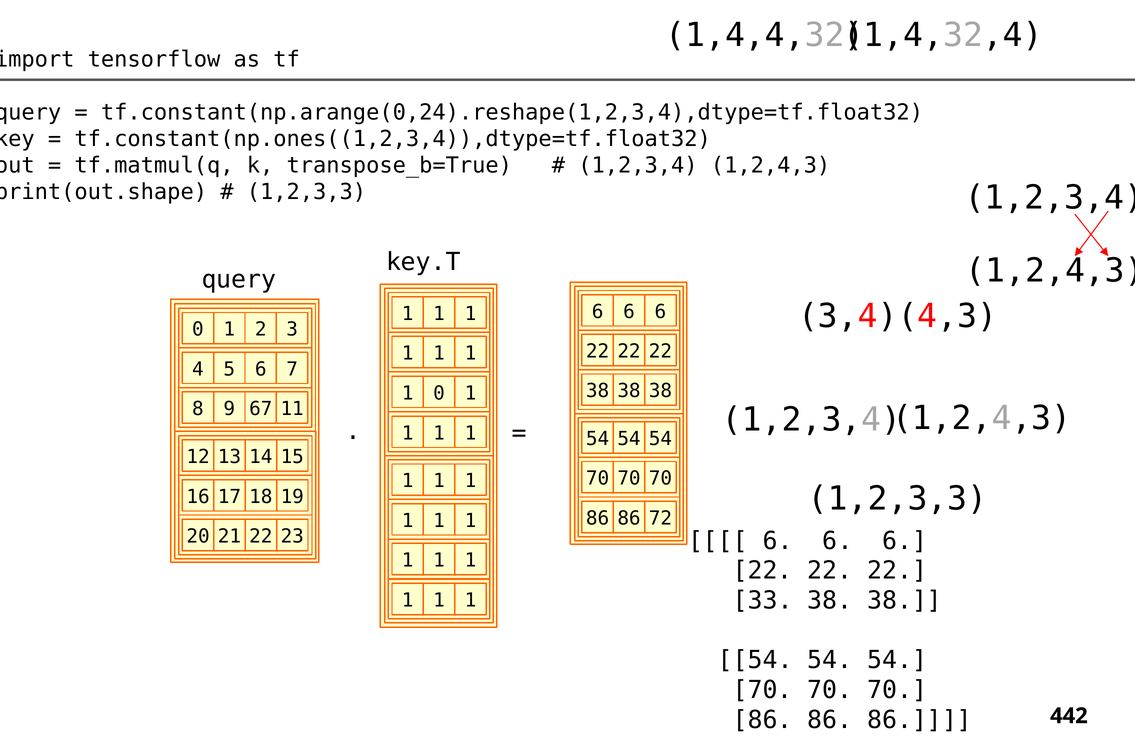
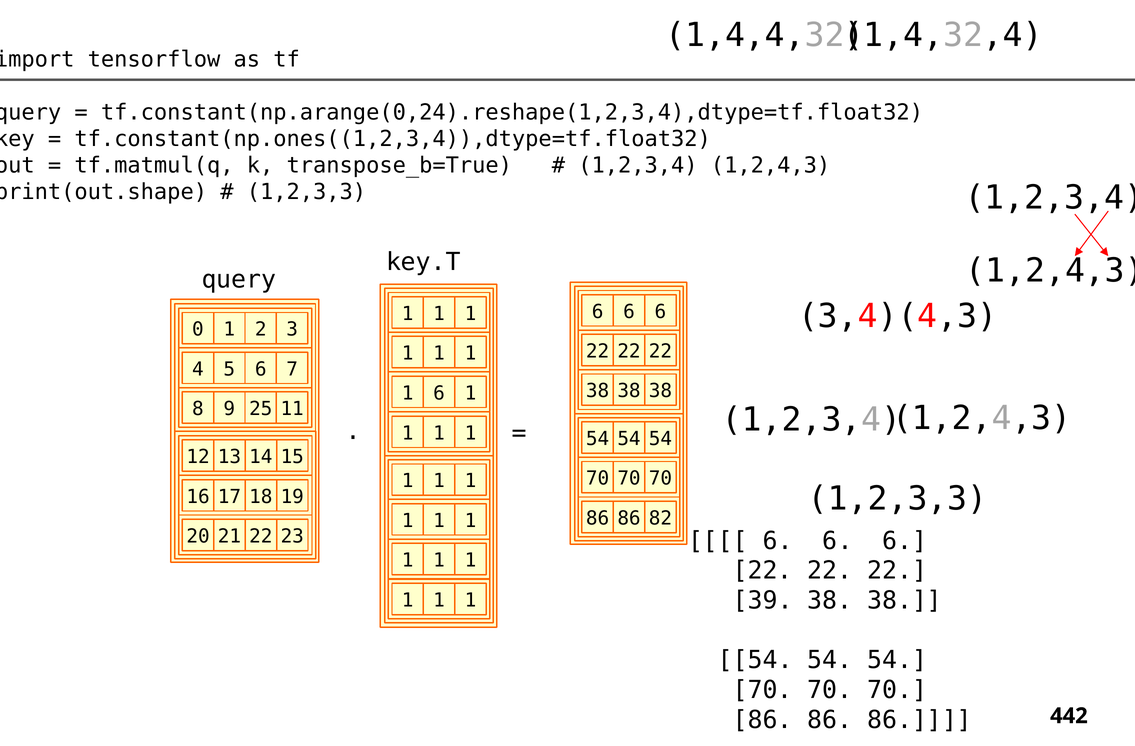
1 0: 0 -> 6
67: 67 -> 25
72: 72 -> 82
33: 33 -> 39
